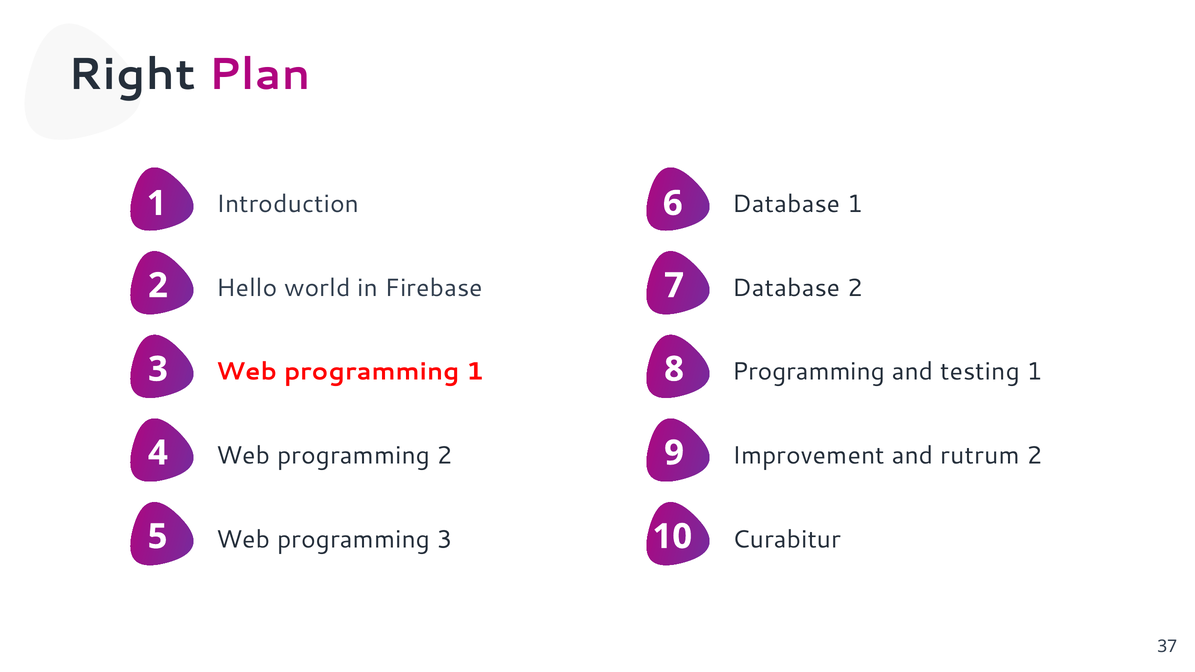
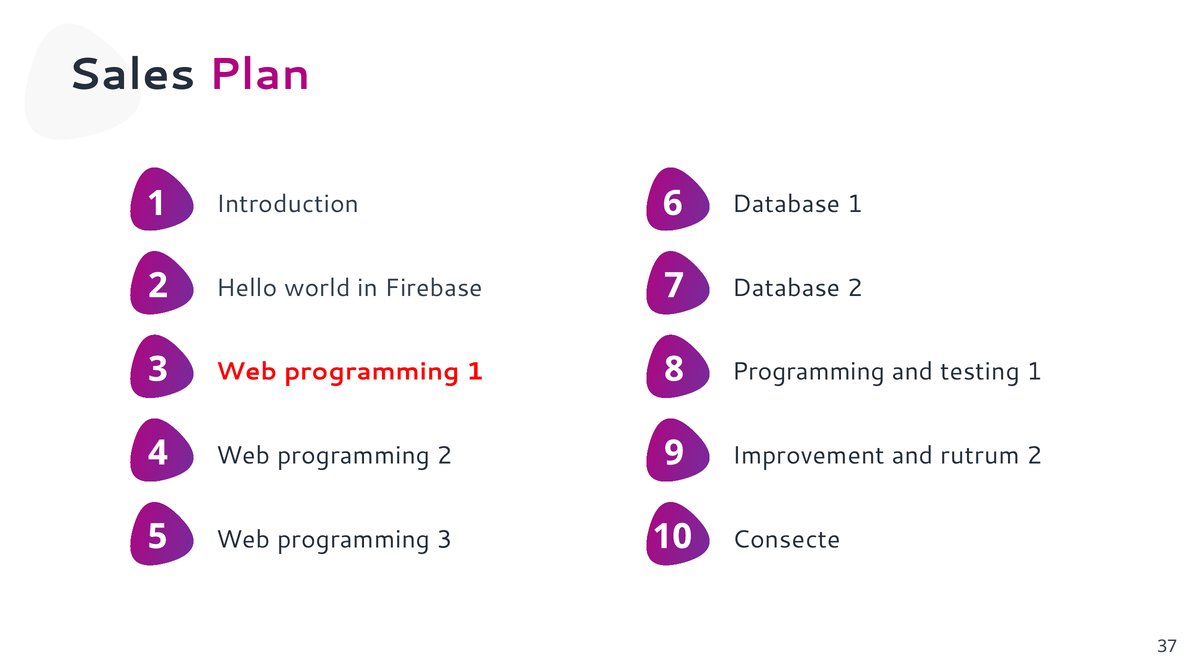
Right: Right -> Sales
Curabitur: Curabitur -> Consecte
